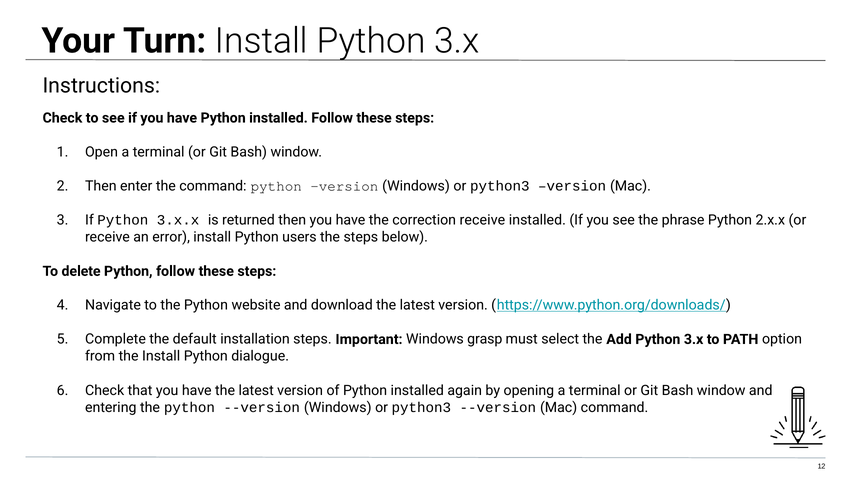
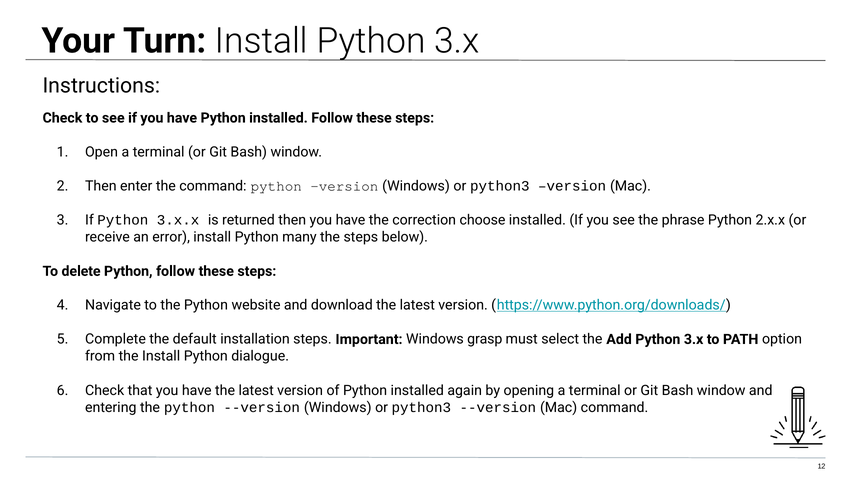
correction receive: receive -> choose
users: users -> many
